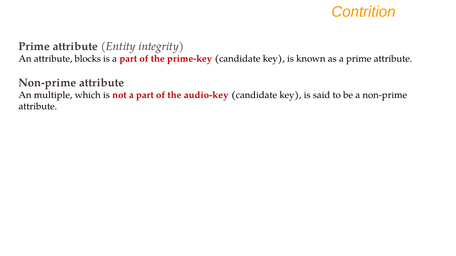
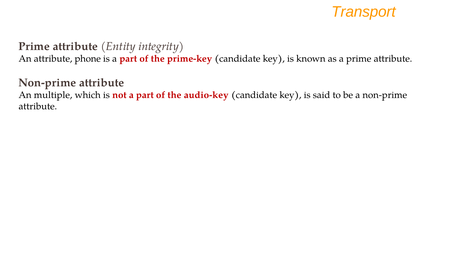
Contrition: Contrition -> Transport
blocks: blocks -> phone
